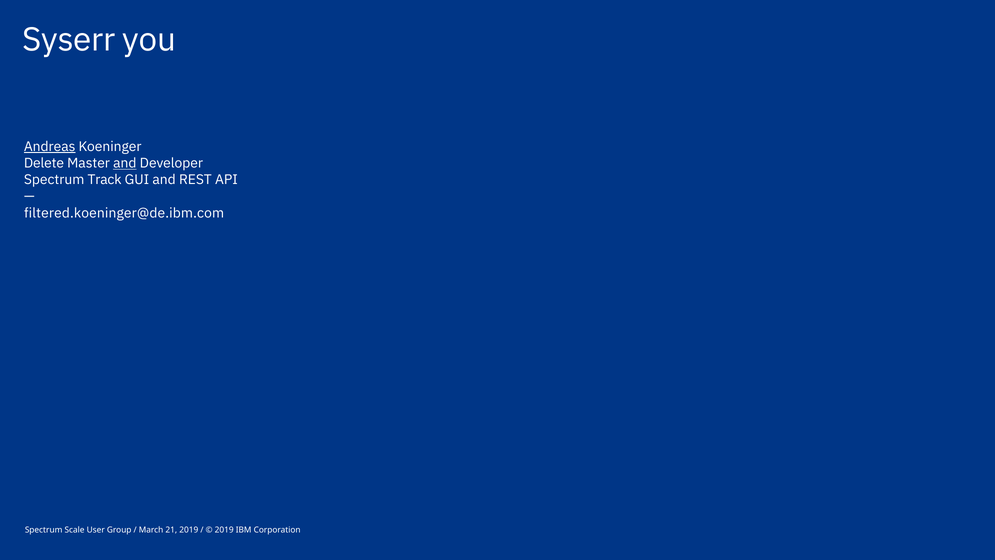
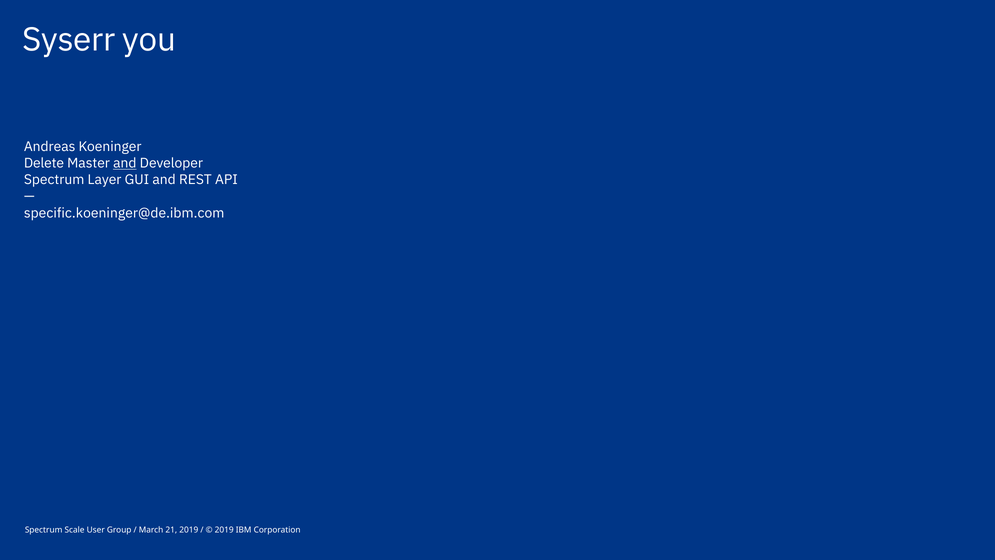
Andreas underline: present -> none
Track: Track -> Layer
filtered.koeninger@de.ibm.com: filtered.koeninger@de.ibm.com -> specific.koeninger@de.ibm.com
